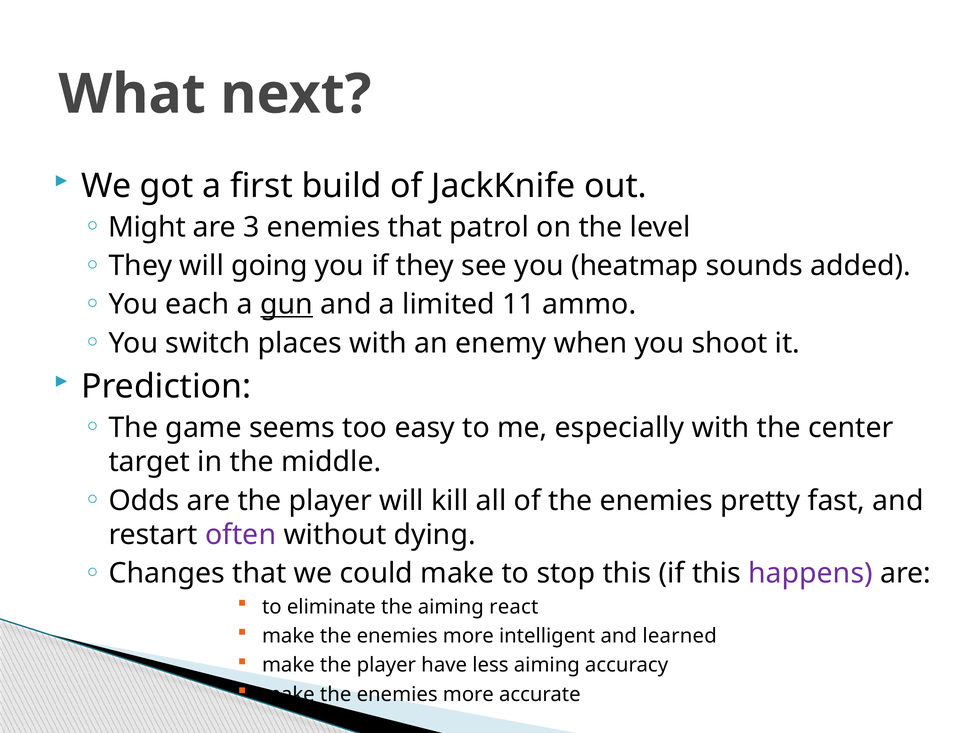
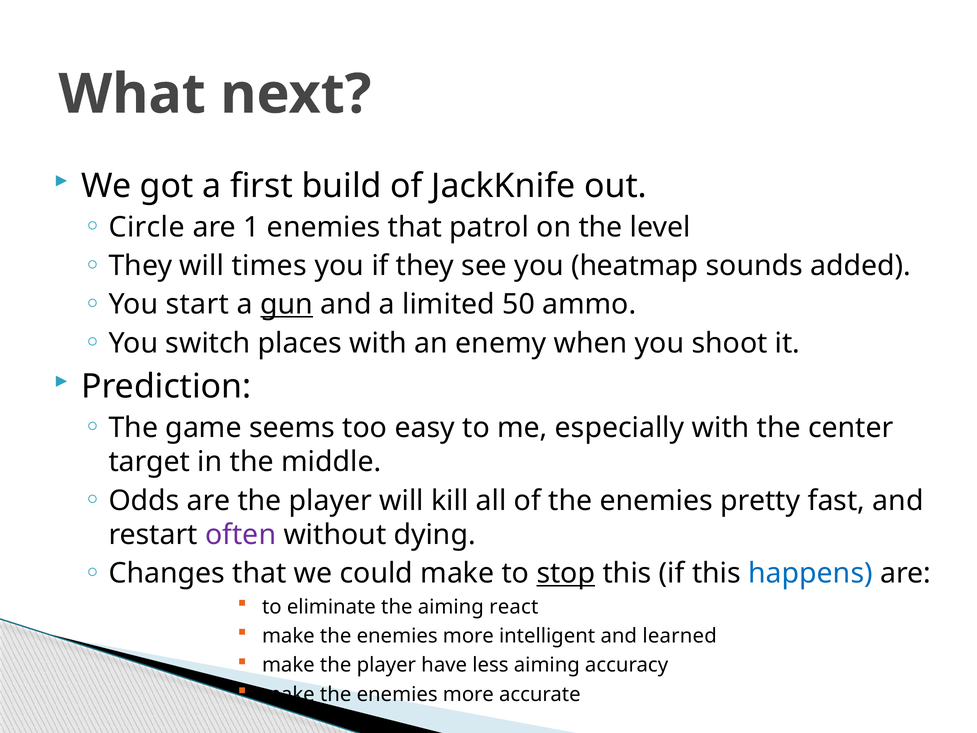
Might: Might -> Circle
3: 3 -> 1
going: going -> times
each: each -> start
11: 11 -> 50
stop underline: none -> present
happens colour: purple -> blue
